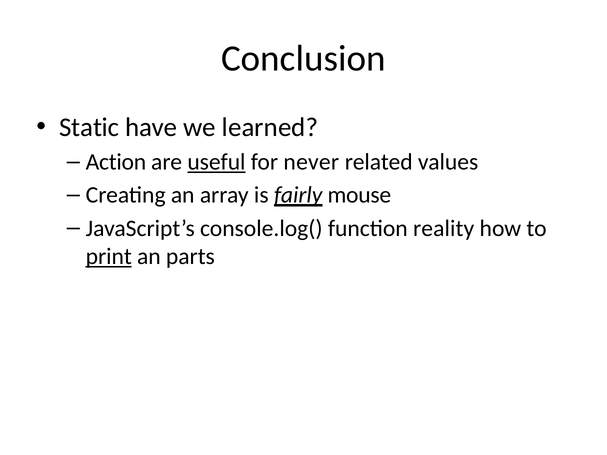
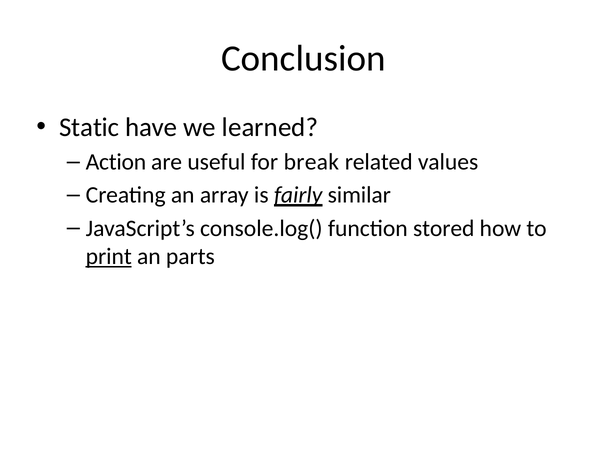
useful underline: present -> none
never: never -> break
mouse: mouse -> similar
reality: reality -> stored
